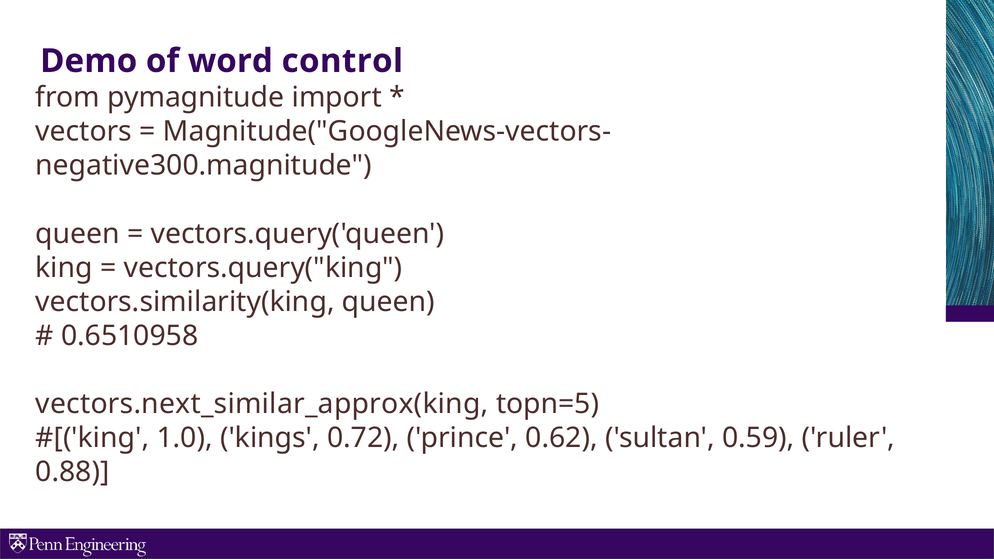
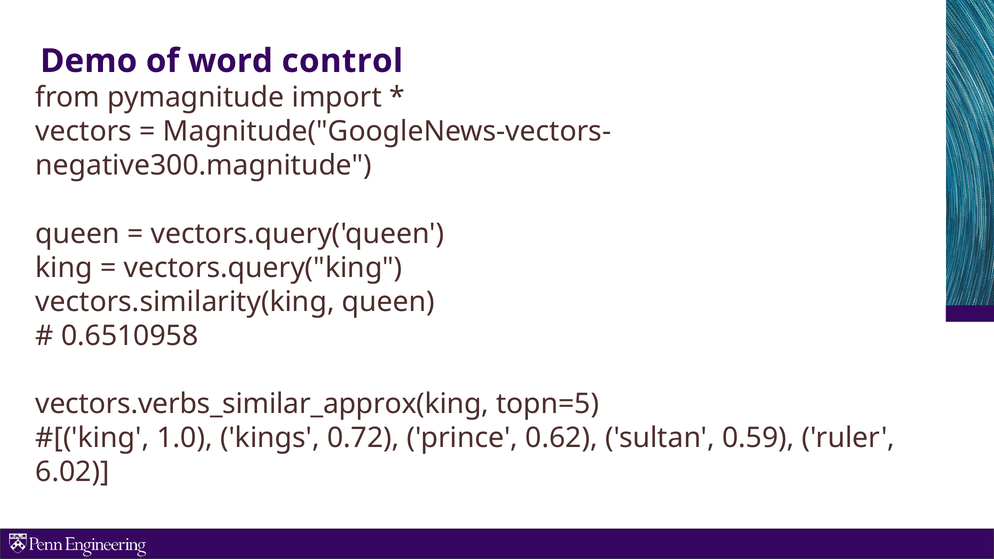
vectors.next_similar_approx(king: vectors.next_similar_approx(king -> vectors.verbs_similar_approx(king
0.88: 0.88 -> 6.02
